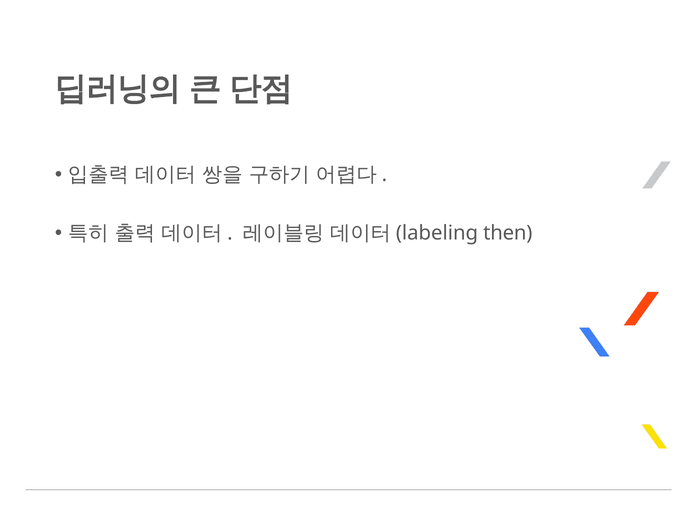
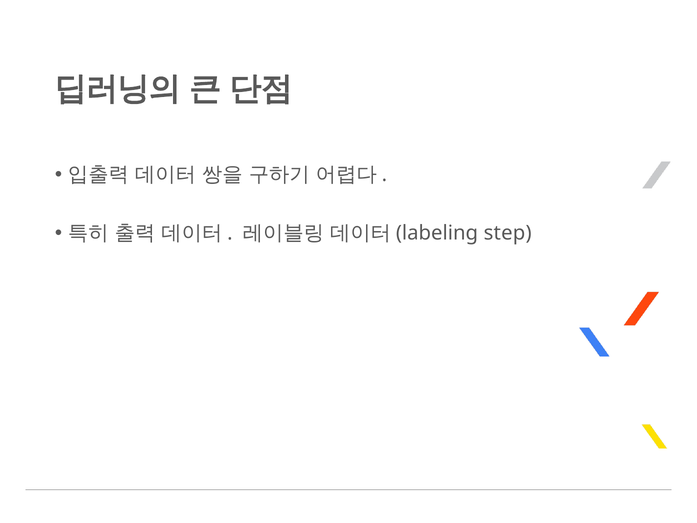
then: then -> step
